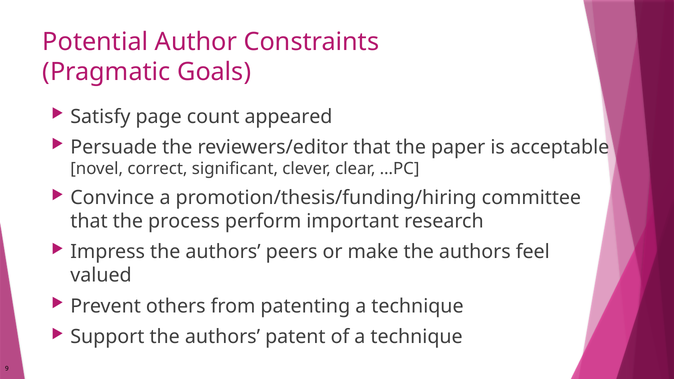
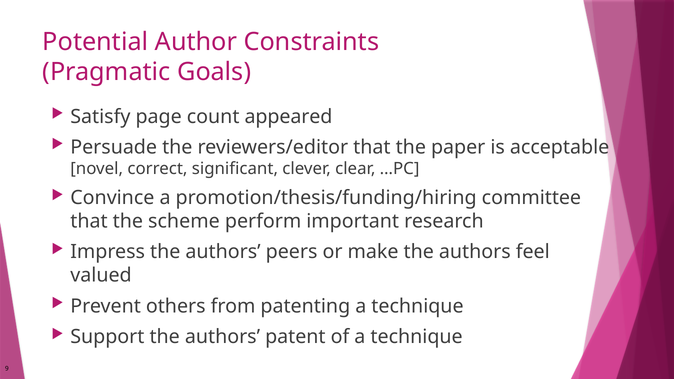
process: process -> scheme
